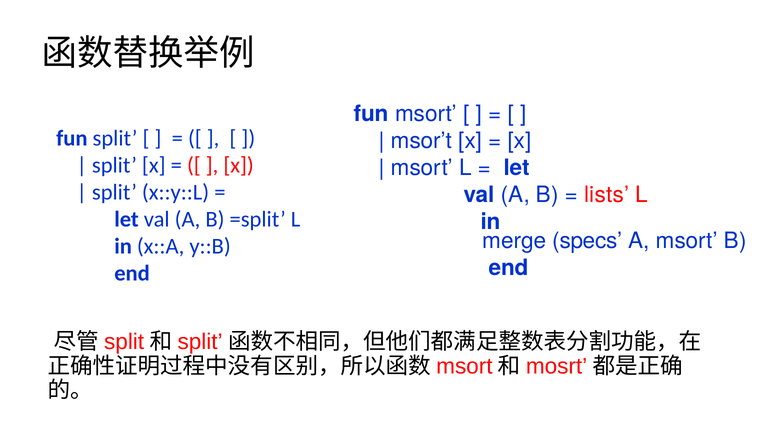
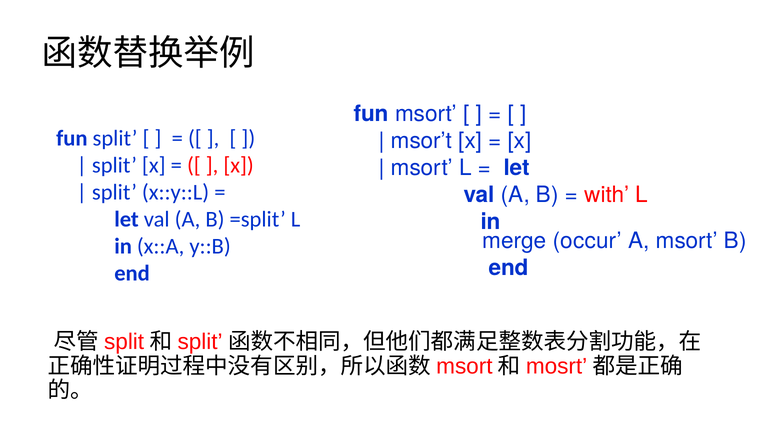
lists: lists -> with
specs: specs -> occur
